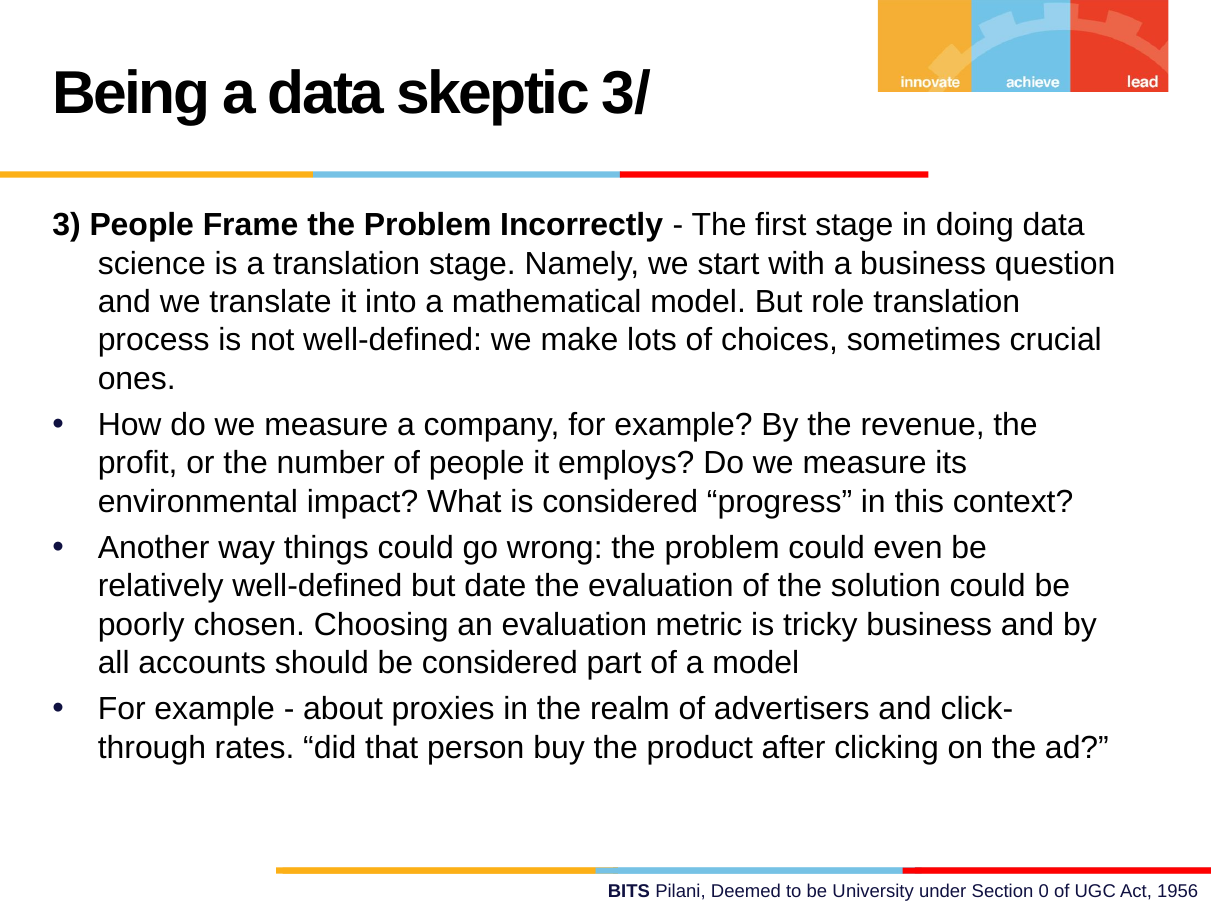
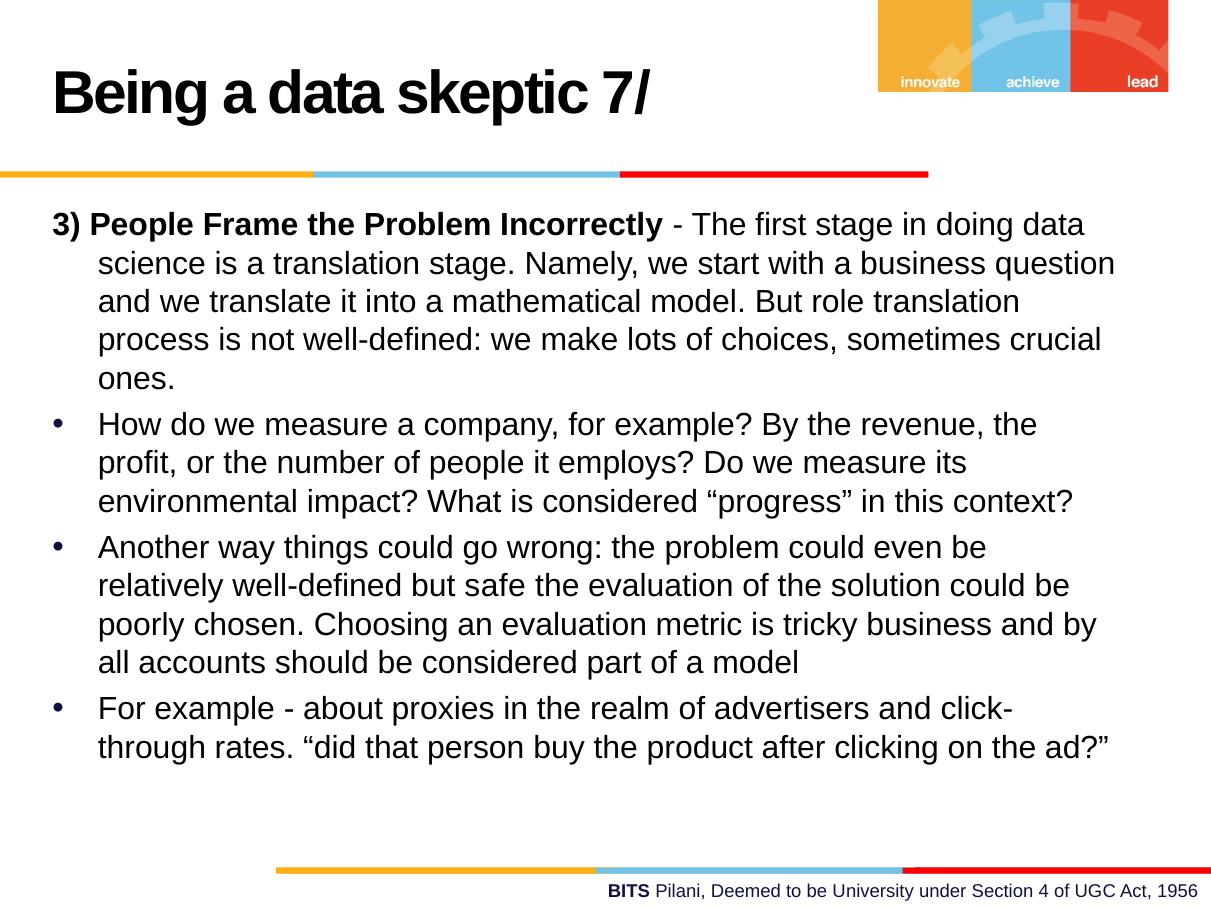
3/: 3/ -> 7/
date: date -> safe
0: 0 -> 4
